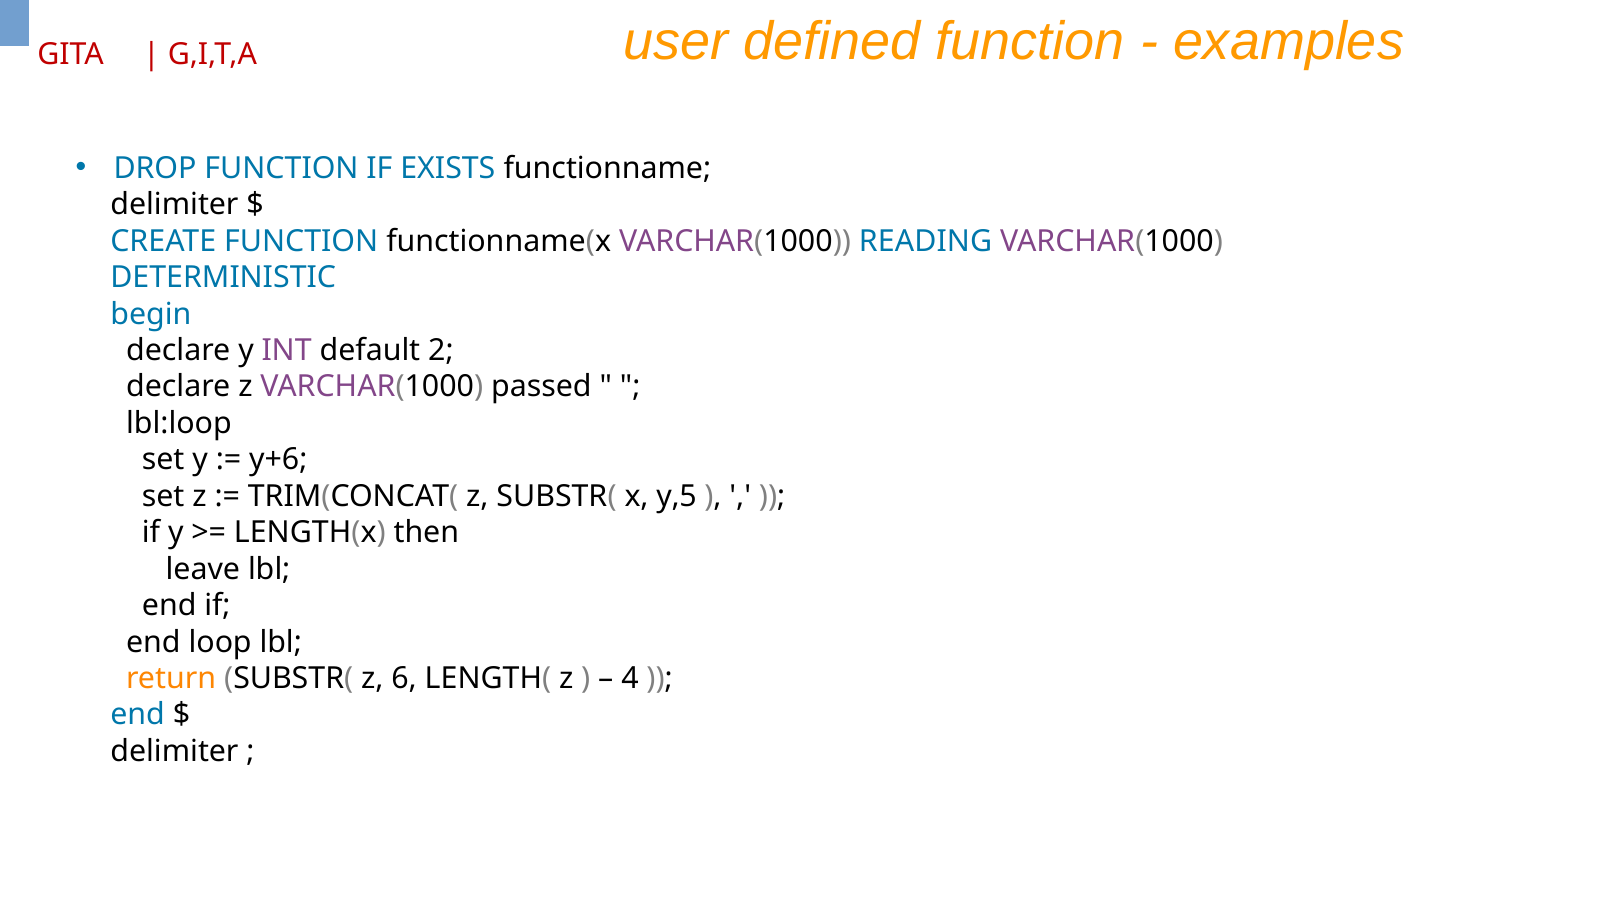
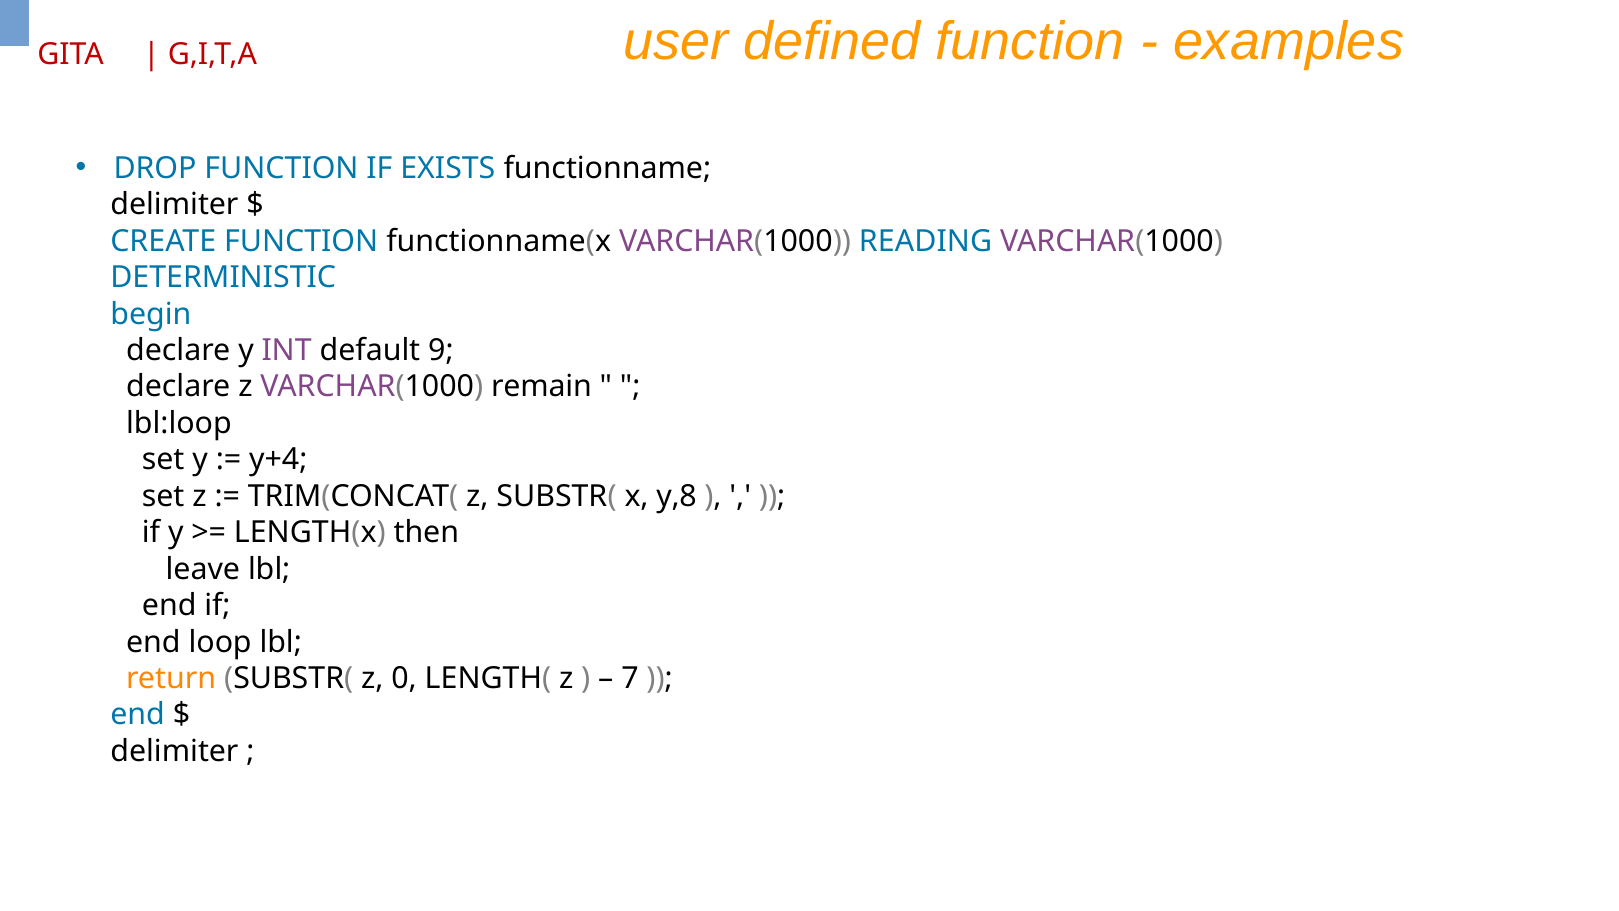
2: 2 -> 9
passed: passed -> remain
y+6: y+6 -> y+4
y,5: y,5 -> y,8
6: 6 -> 0
4: 4 -> 7
